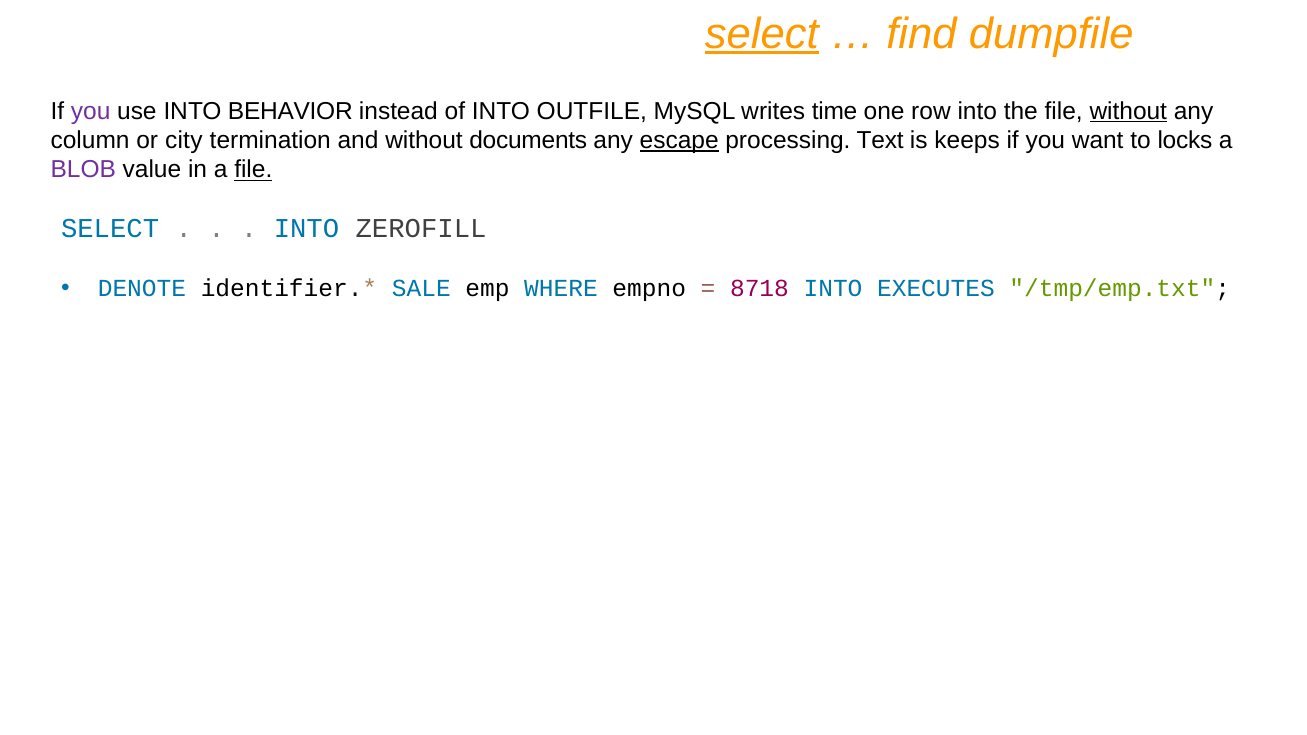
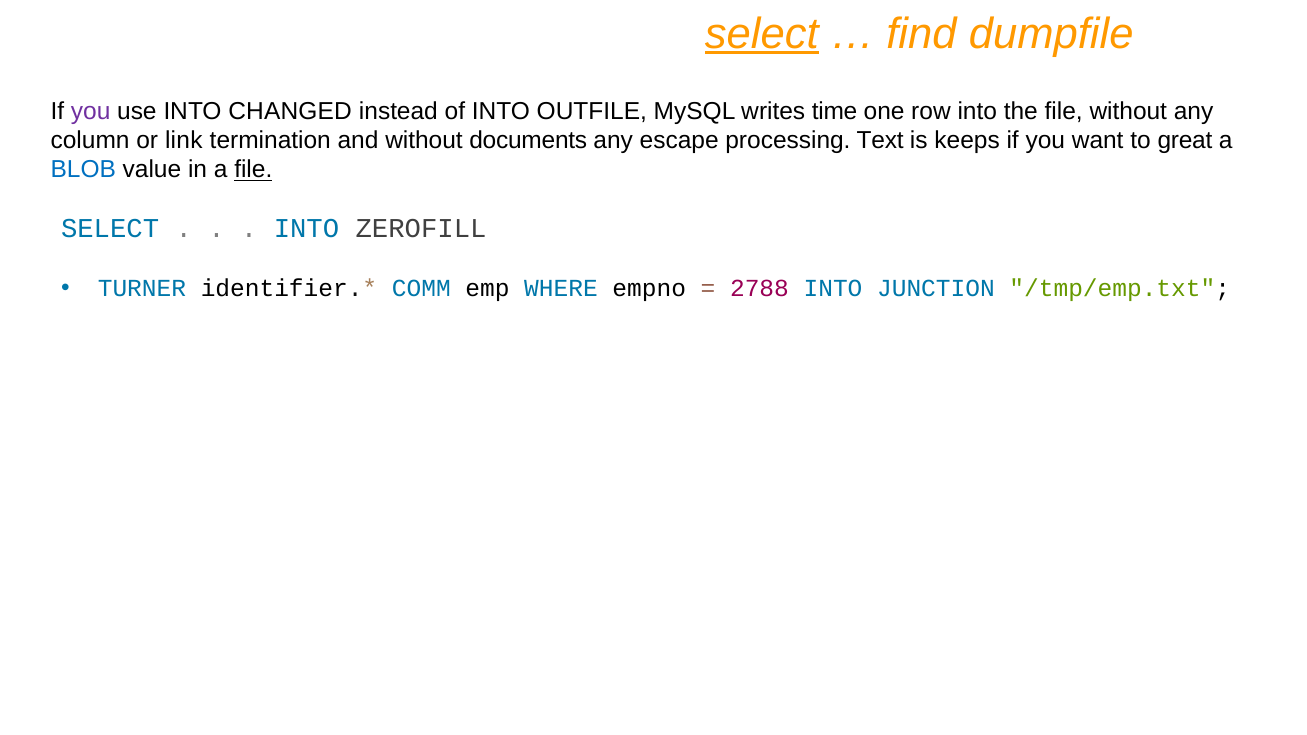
BEHAVIOR: BEHAVIOR -> CHANGED
without at (1128, 111) underline: present -> none
city: city -> link
escape underline: present -> none
locks: locks -> great
BLOB colour: purple -> blue
DENOTE: DENOTE -> TURNER
SALE: SALE -> COMM
8718: 8718 -> 2788
EXECUTES: EXECUTES -> JUNCTION
